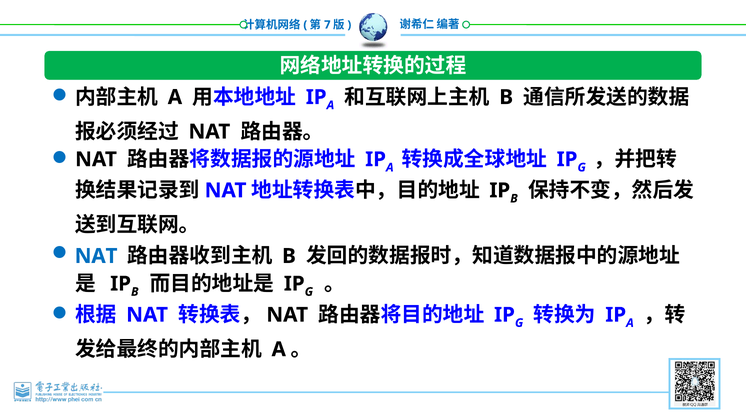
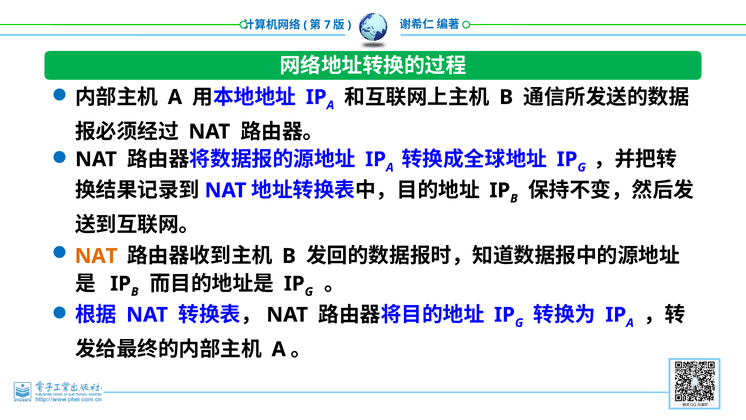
NAT at (96, 256) colour: blue -> orange
